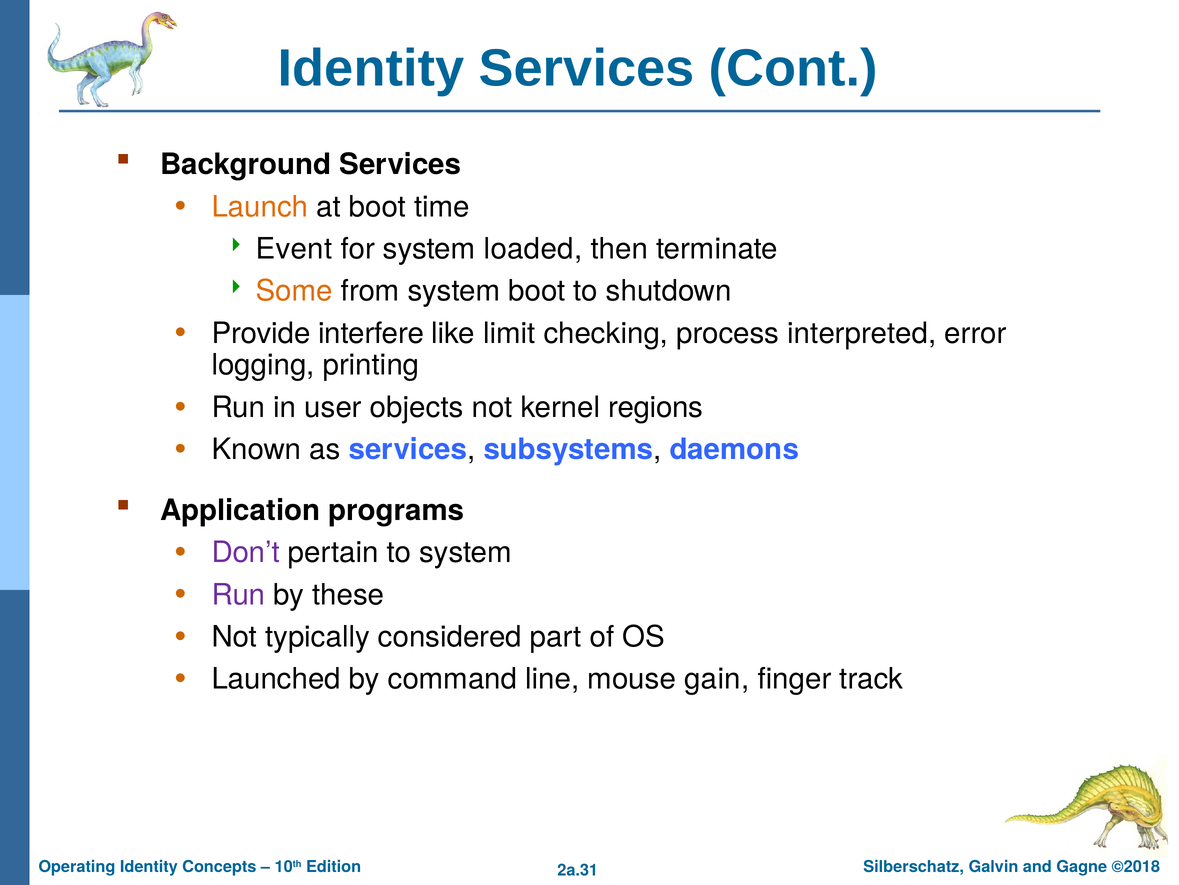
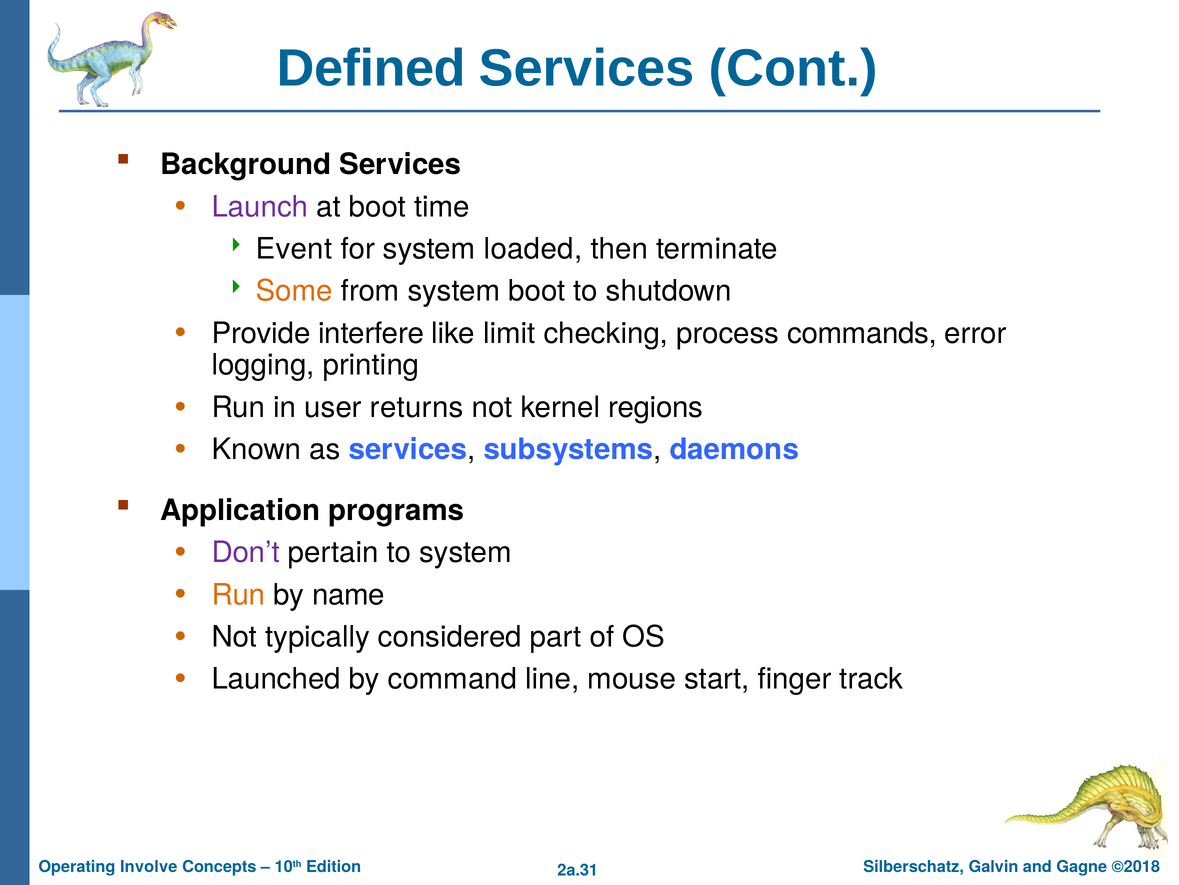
Identity at (371, 69): Identity -> Defined
Launch colour: orange -> purple
interpreted: interpreted -> commands
objects: objects -> returns
Run at (238, 594) colour: purple -> orange
these: these -> name
gain: gain -> start
Identity at (149, 866): Identity -> Involve
